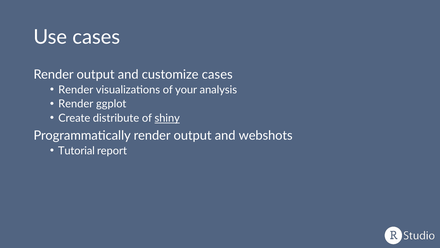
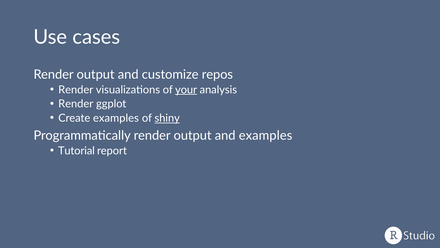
customize cases: cases -> repos
your underline: none -> present
Create distribute: distribute -> examples
and webshots: webshots -> examples
